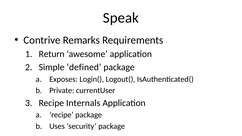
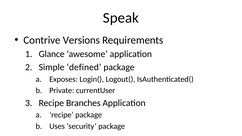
Remarks: Remarks -> Versions
Return: Return -> Glance
Internals: Internals -> Branches
